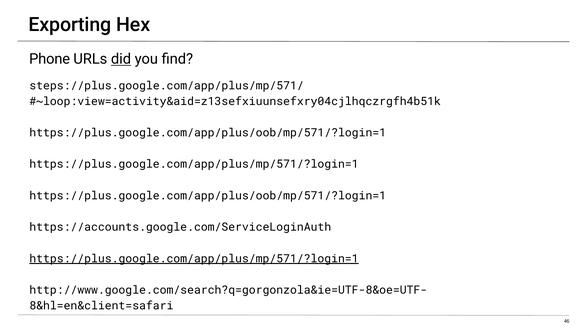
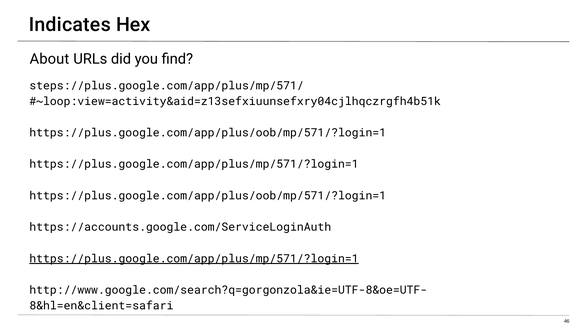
Exporting: Exporting -> Indicates
Phone: Phone -> About
did underline: present -> none
